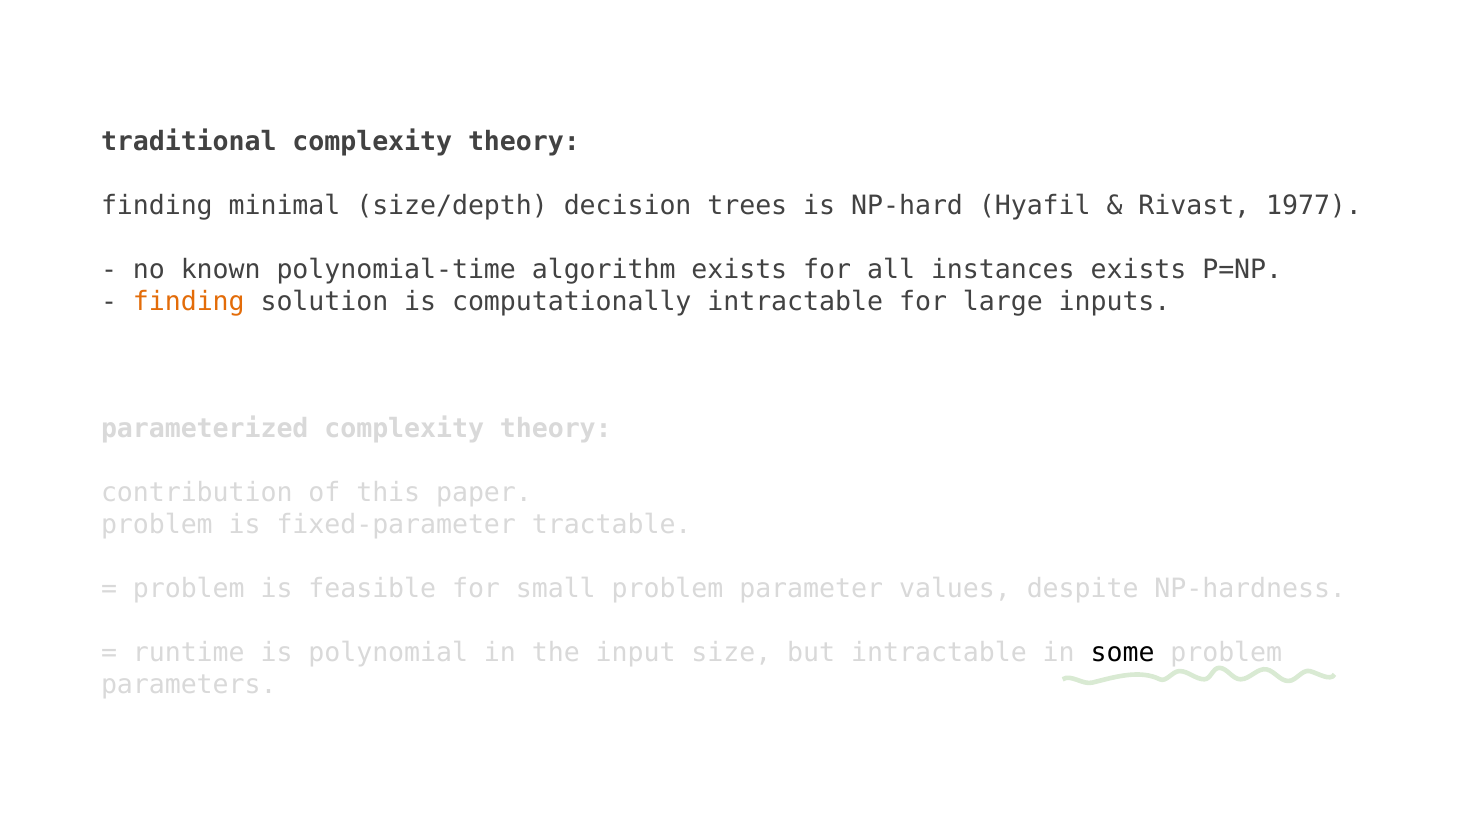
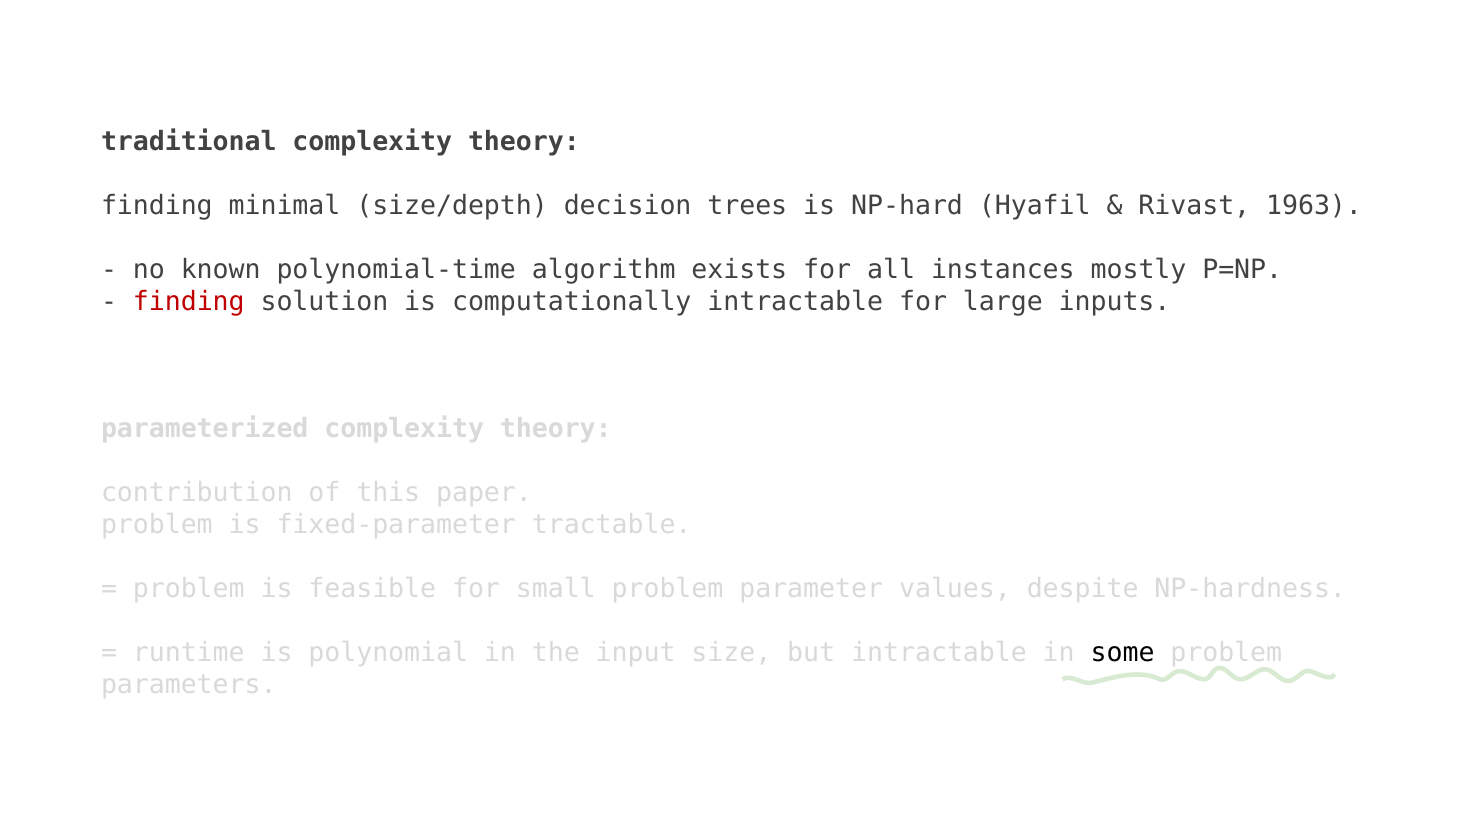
1977: 1977 -> 1963
instances exists: exists -> mostly
finding at (189, 301) colour: orange -> red
